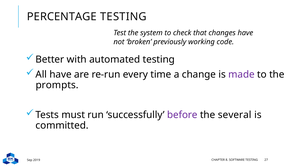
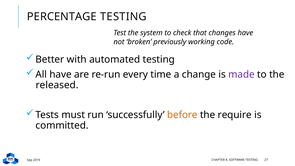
prompts: prompts -> released
before colour: purple -> orange
several: several -> require
